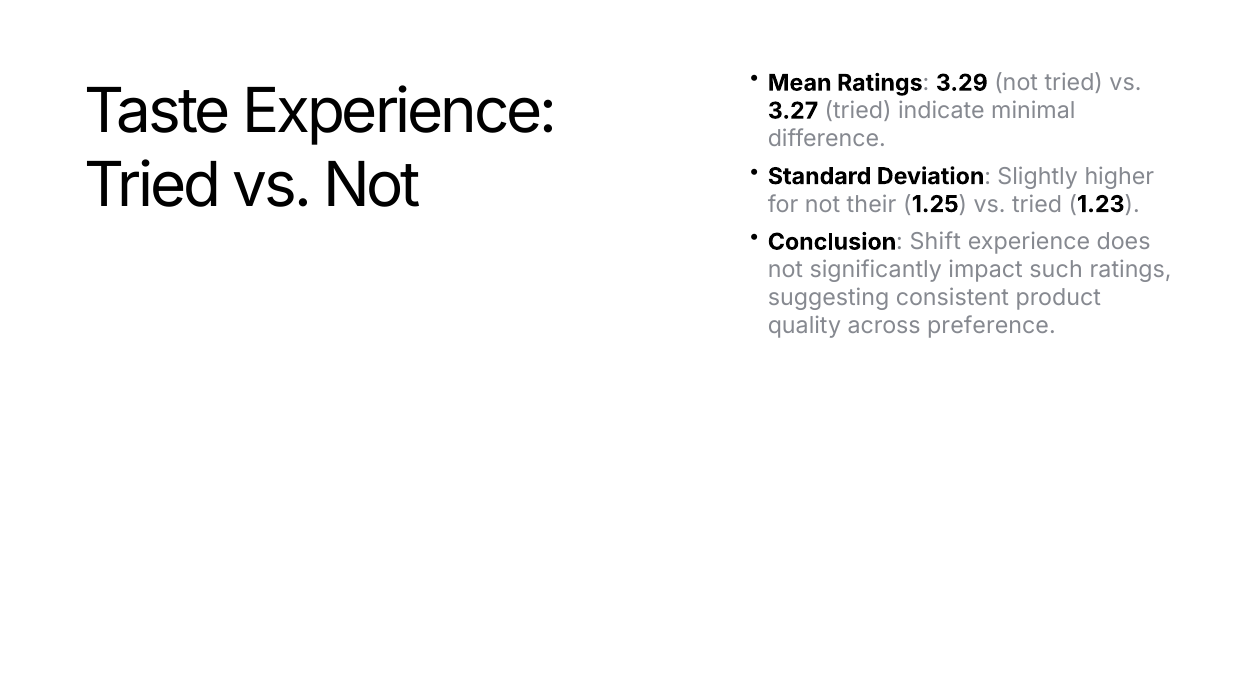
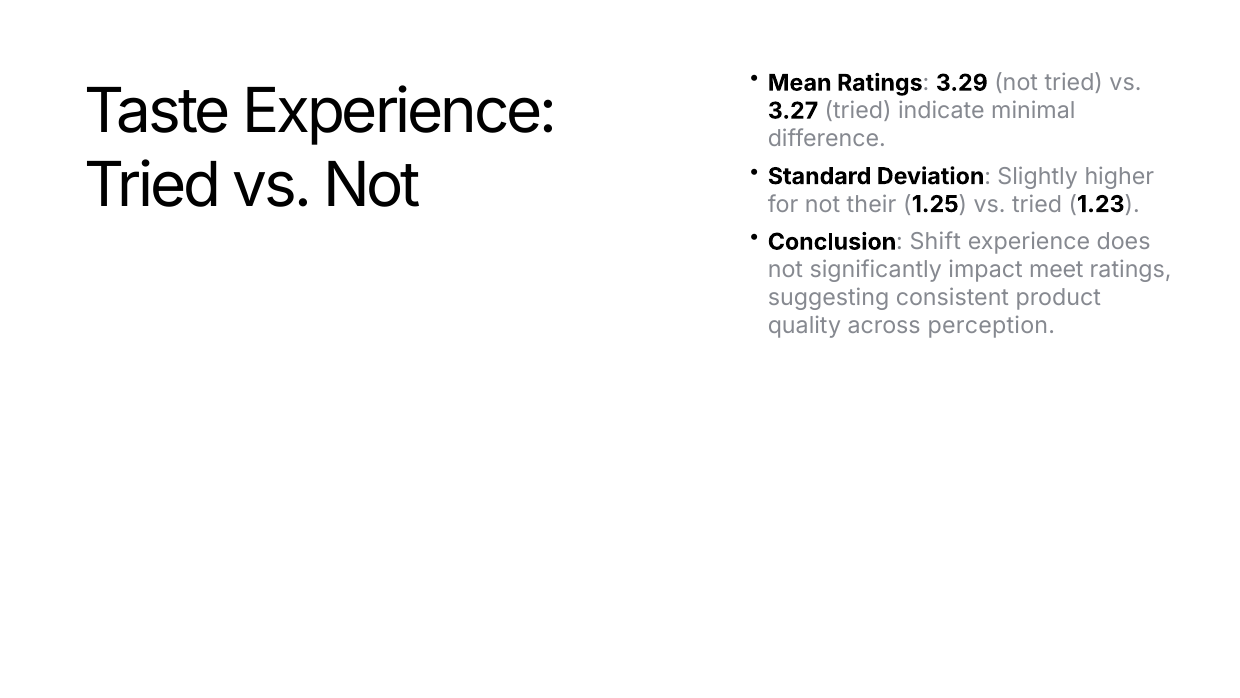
such: such -> meet
preference: preference -> perception
